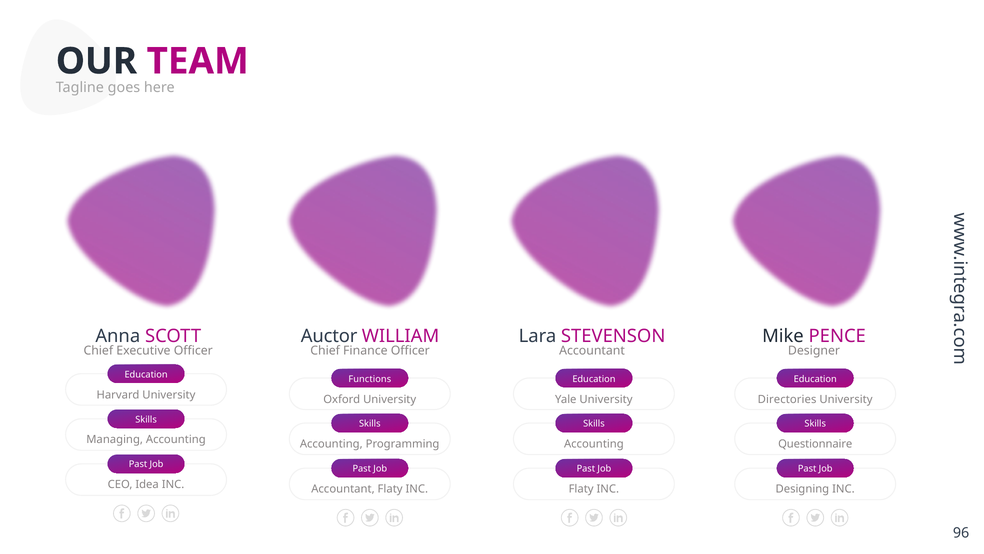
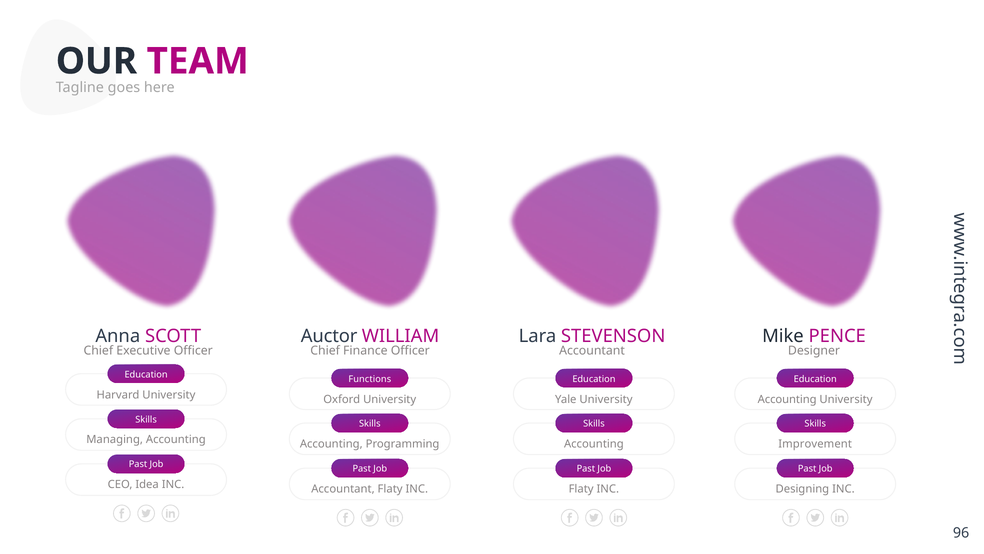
Directories at (787, 399): Directories -> Accounting
Questionnaire: Questionnaire -> Improvement
